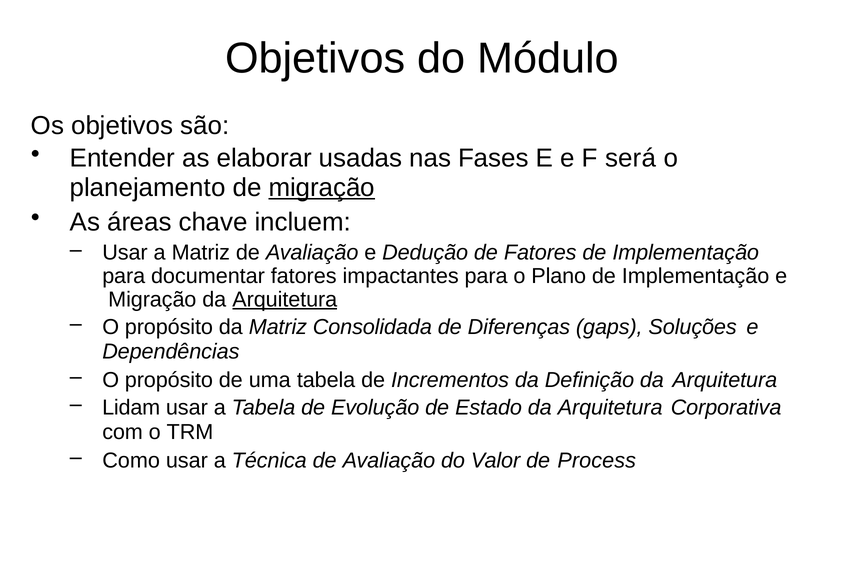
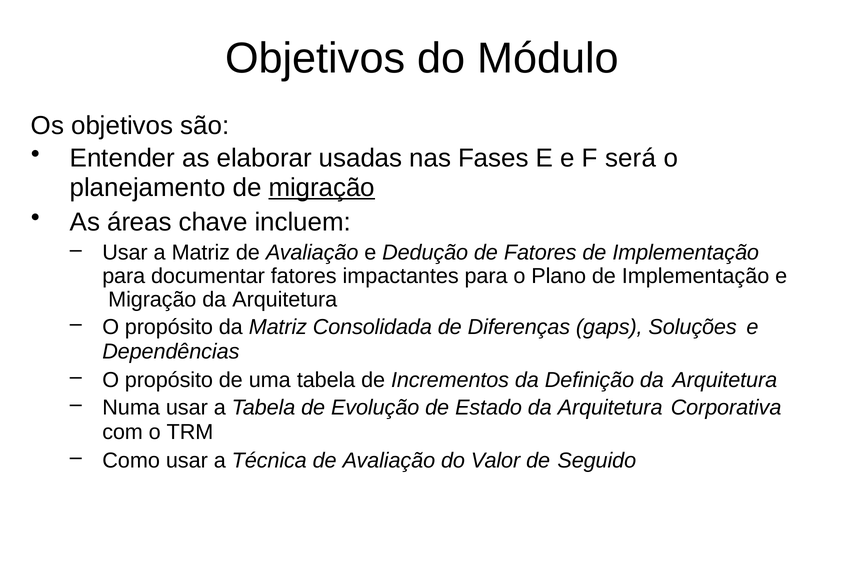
Arquitetura at (285, 299) underline: present -> none
Lidam: Lidam -> Numa
Process: Process -> Seguido
